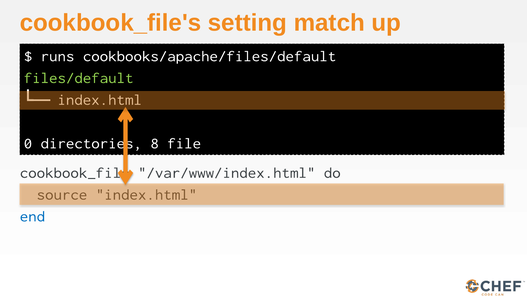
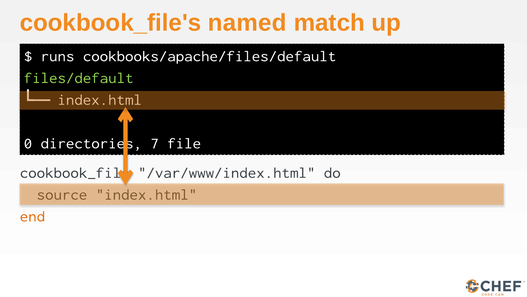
setting: setting -> named
8: 8 -> 7
end colour: blue -> orange
